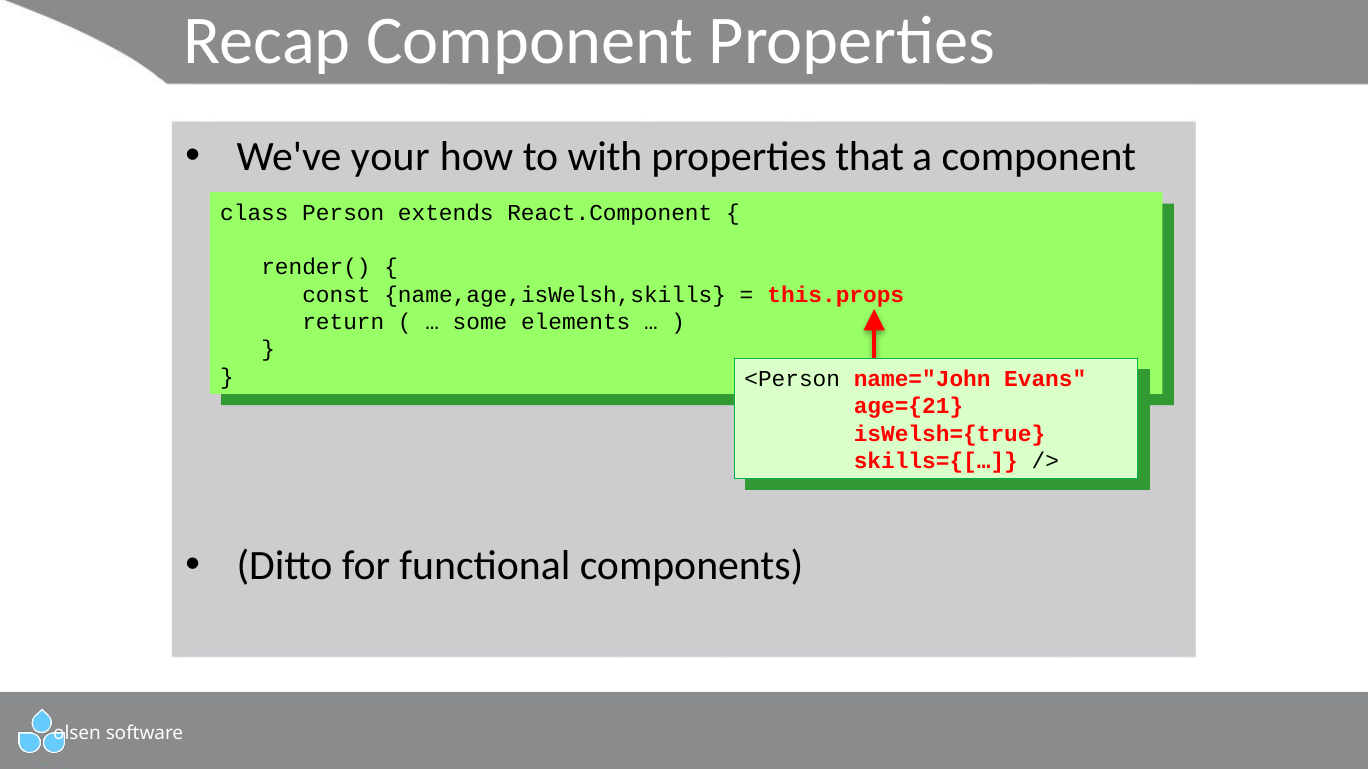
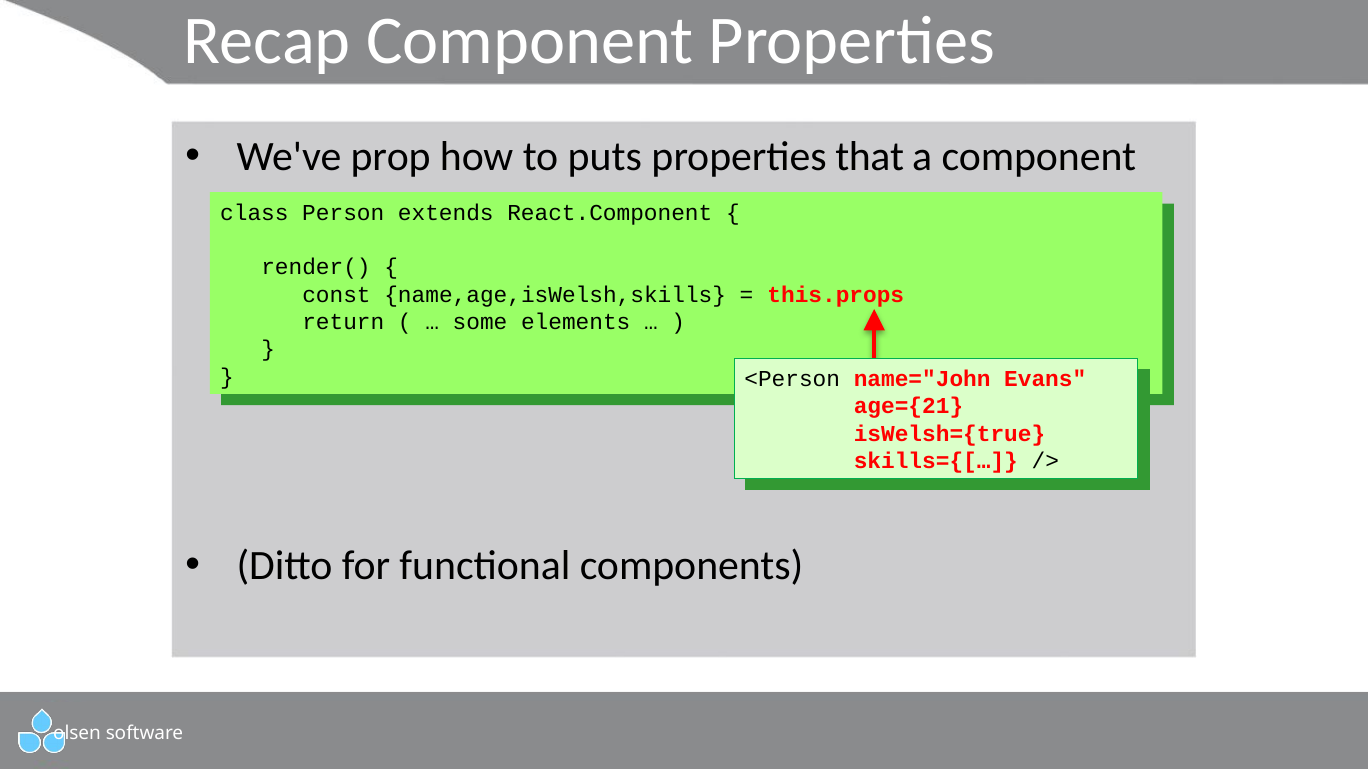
your: your -> prop
with: with -> puts
